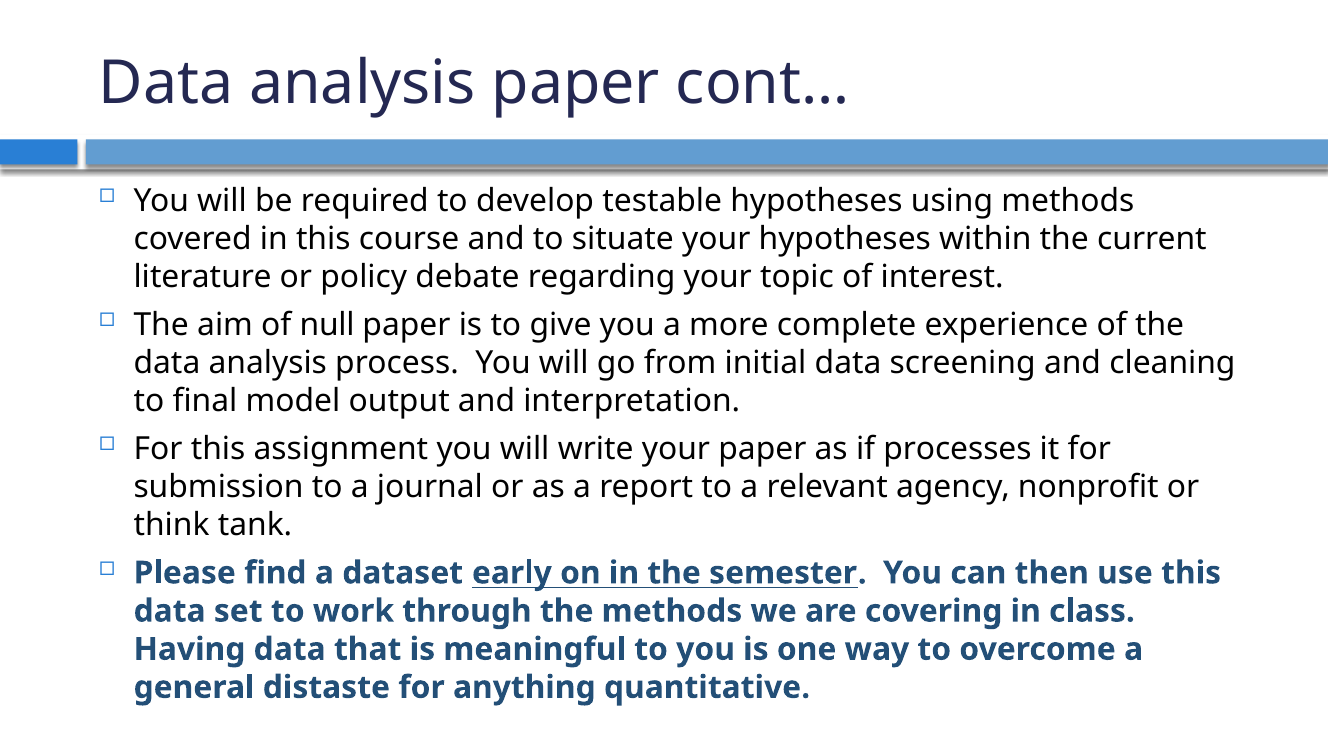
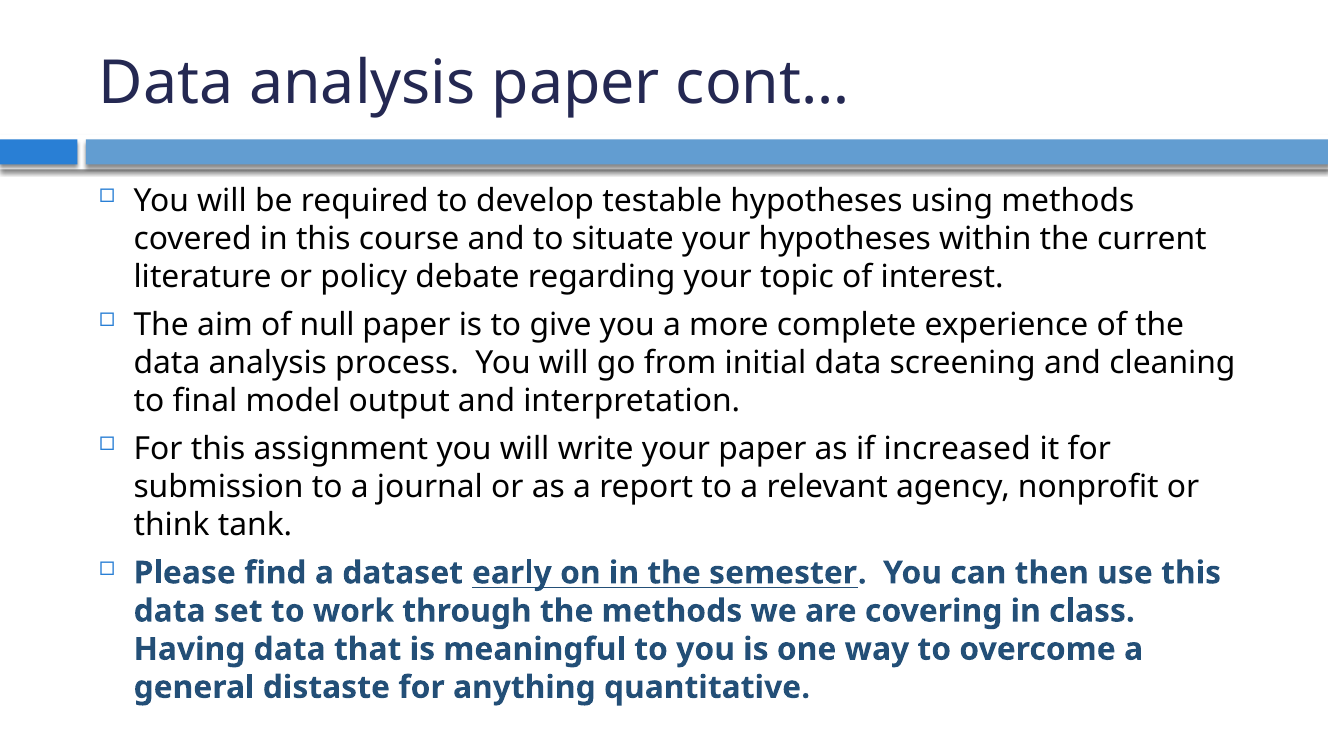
processes: processes -> increased
